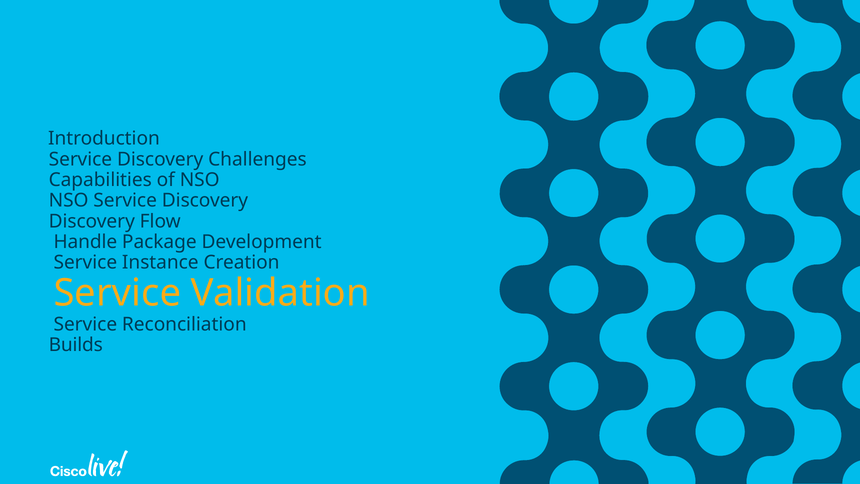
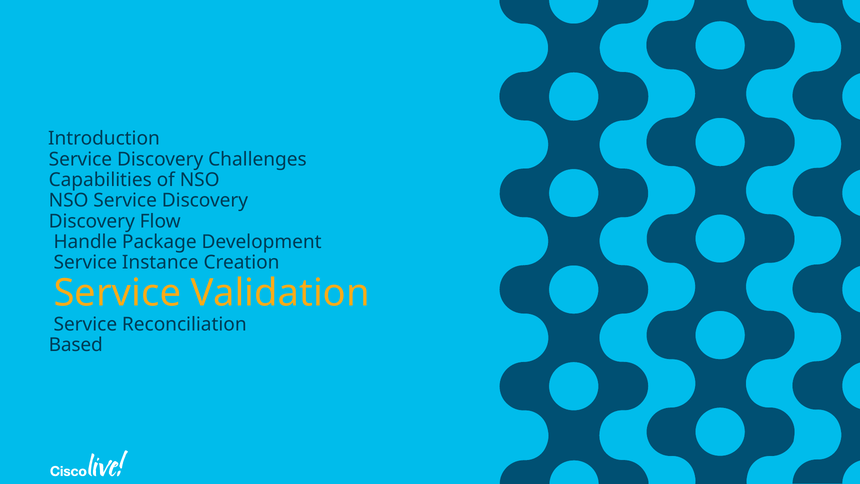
Builds: Builds -> Based
